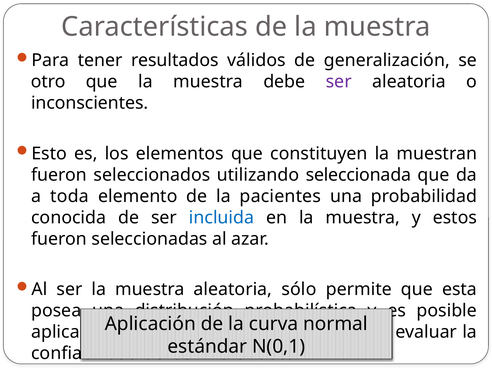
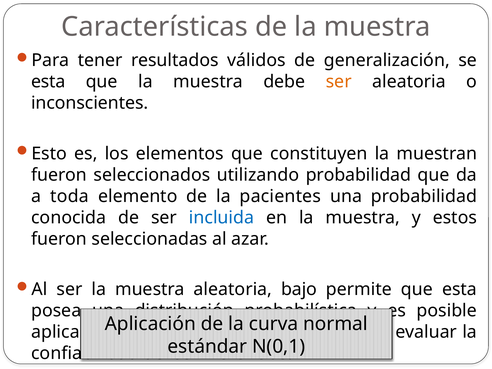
otro at (48, 82): otro -> esta
ser at (339, 82) colour: purple -> orange
utilizando seleccionada: seleccionada -> probabilidad
sólo: sólo -> bajo
